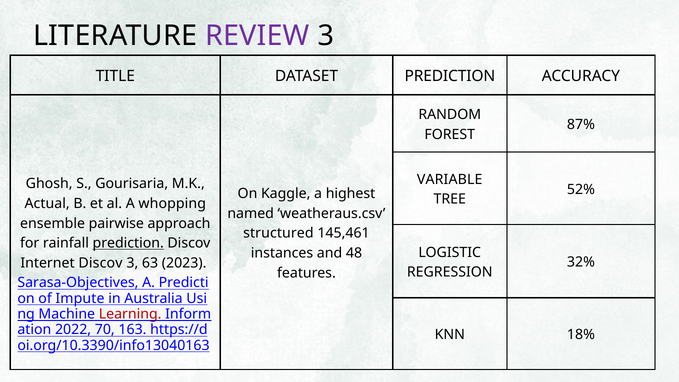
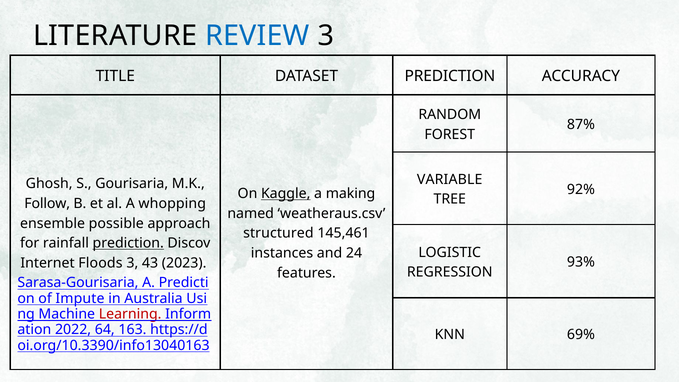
REVIEW colour: purple -> blue
52%: 52% -> 92%
Kaggle underline: none -> present
highest: highest -> making
Actual: Actual -> Follow
pairwise: pairwise -> possible
48: 48 -> 24
32%: 32% -> 93%
Internet Discov: Discov -> Floods
63: 63 -> 43
Sarasa-Objectives: Sarasa-Objectives -> Sarasa-Gourisaria
70: 70 -> 64
18%: 18% -> 69%
